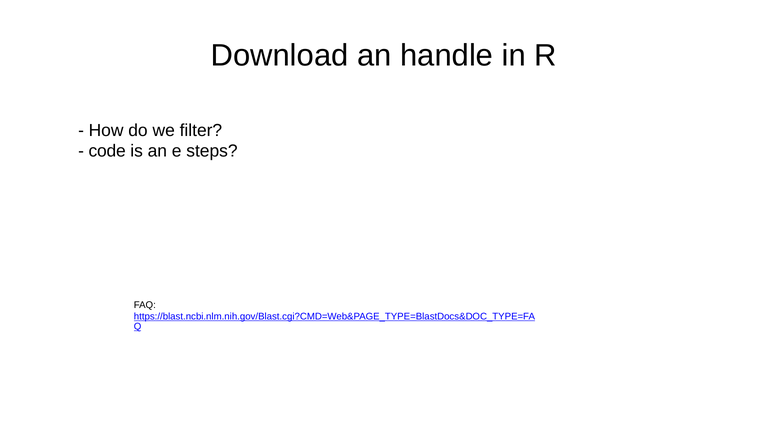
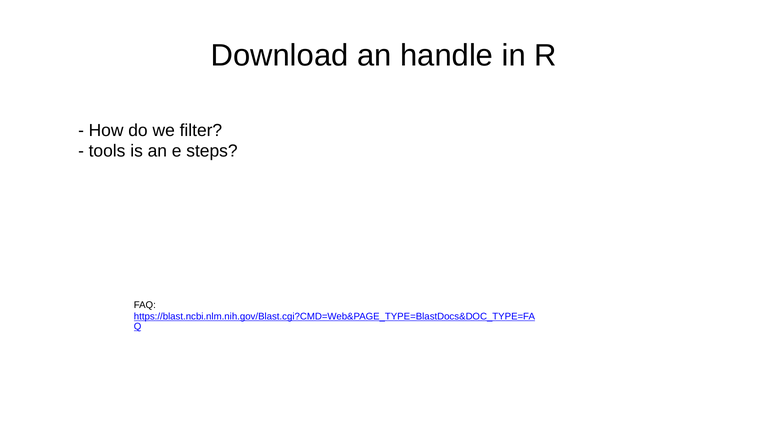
code: code -> tools
